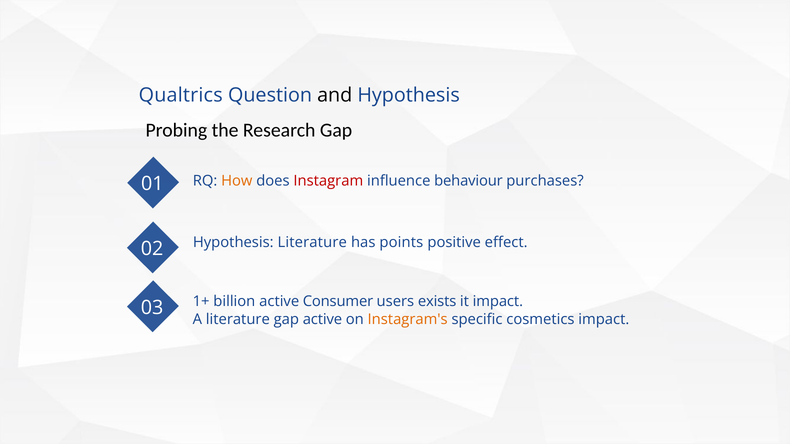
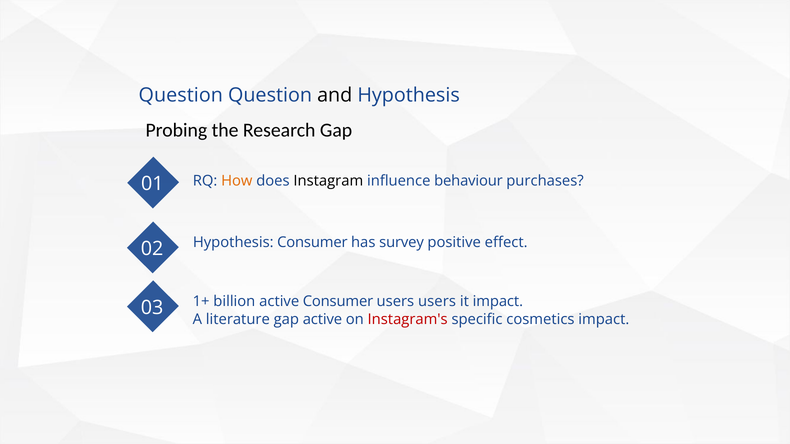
Qualtrics at (181, 95): Qualtrics -> Question
Instagram colour: red -> black
Hypothesis Literature: Literature -> Consumer
points: points -> survey
users exists: exists -> users
Instagram's colour: orange -> red
